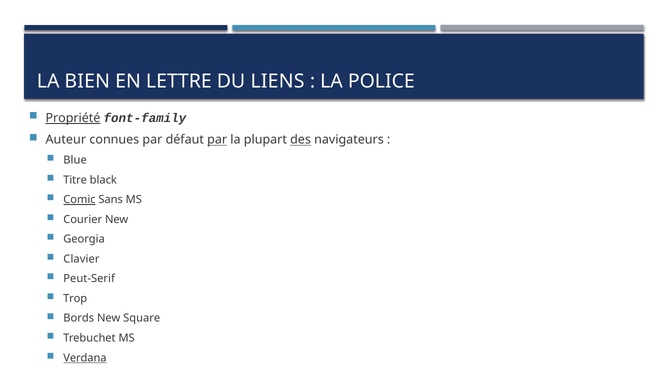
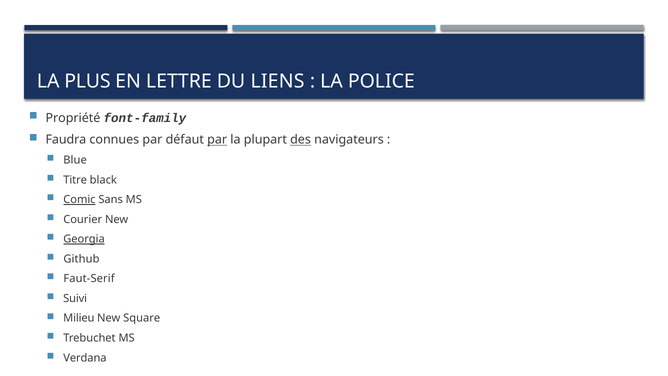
BIEN: BIEN -> PLUS
Propriété underline: present -> none
Auteur: Auteur -> Faudra
Georgia underline: none -> present
Clavier: Clavier -> Github
Peut-Serif: Peut-Serif -> Faut-Serif
Trop: Trop -> Suivi
Bords: Bords -> Milieu
Verdana underline: present -> none
